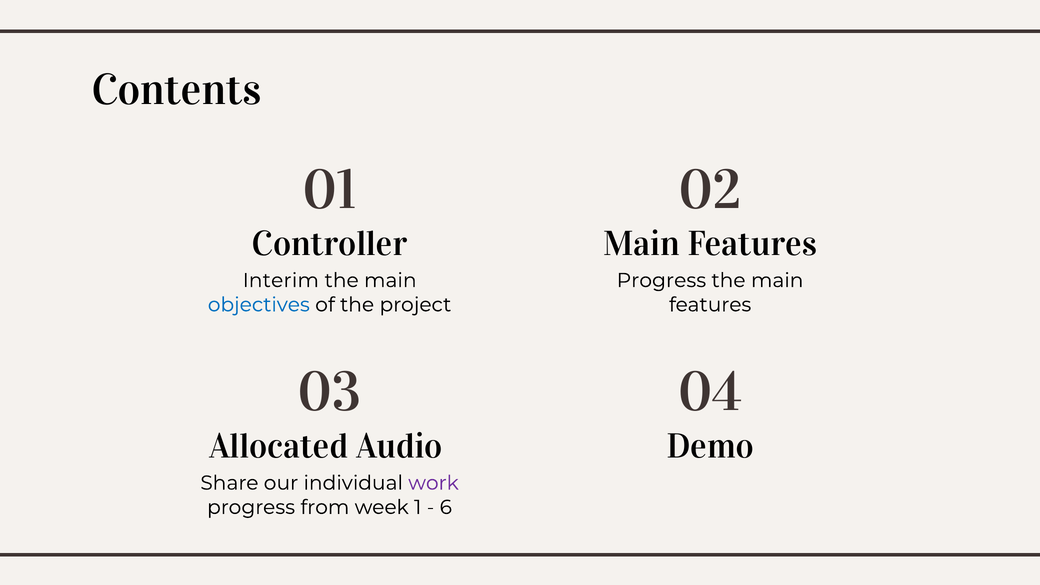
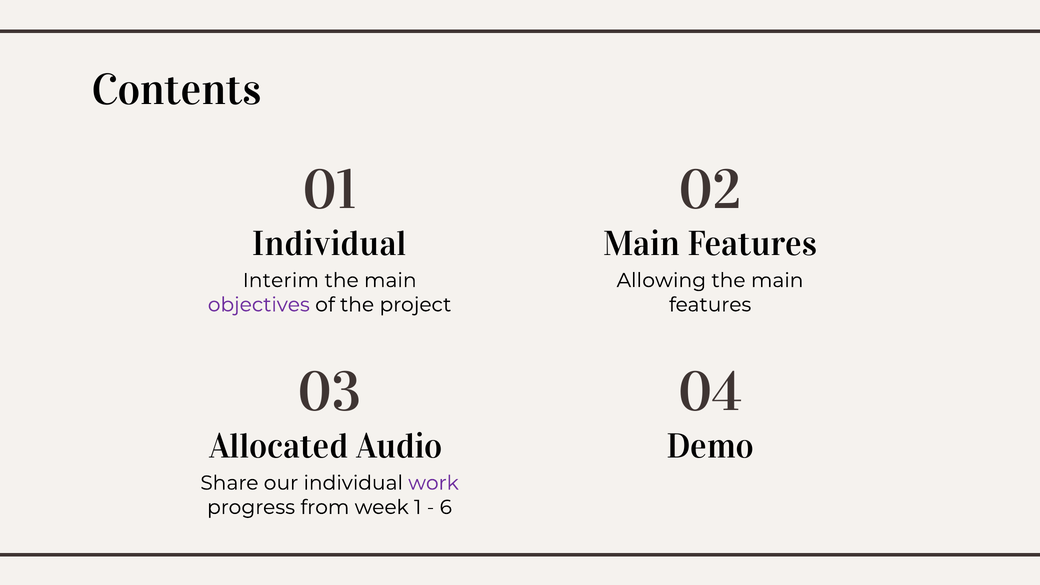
Controller at (330, 244): Controller -> Individual
Progress at (661, 280): Progress -> Allowing
objectives colour: blue -> purple
